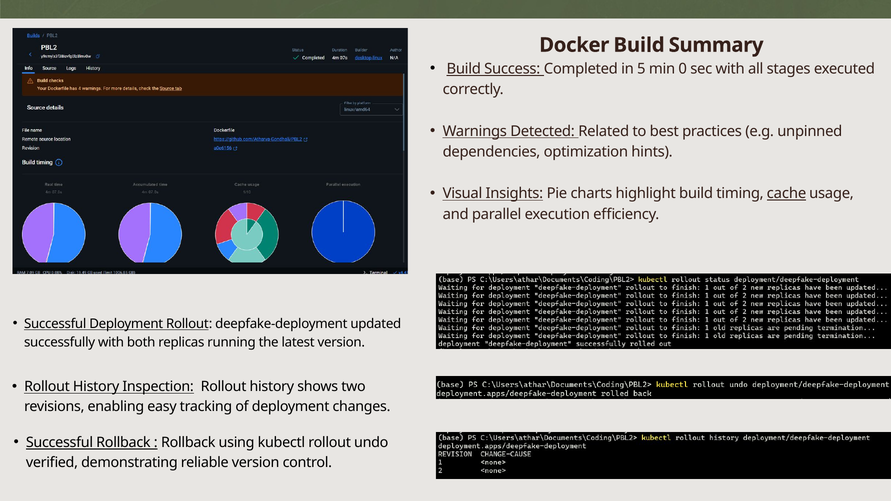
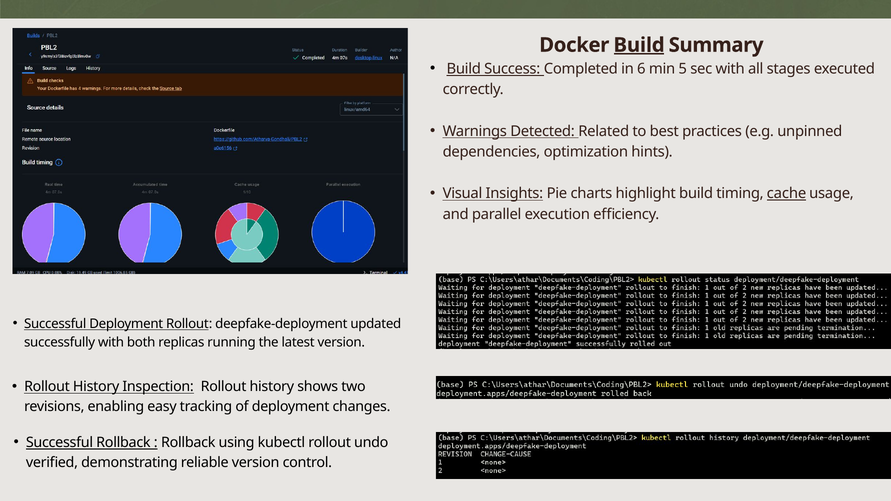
Build at (639, 45) underline: none -> present
5: 5 -> 6
0: 0 -> 5
